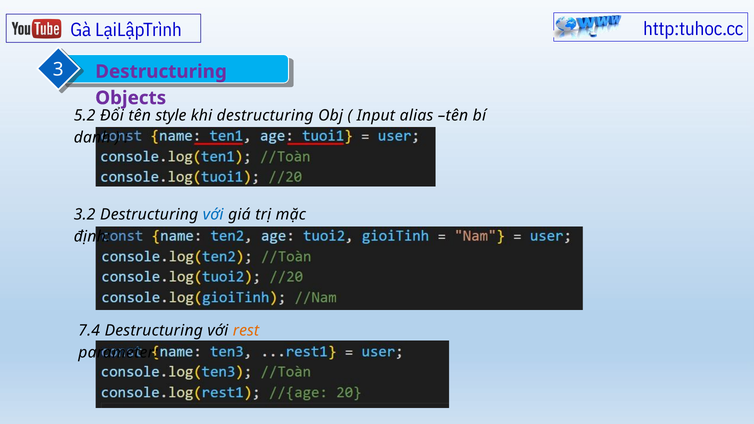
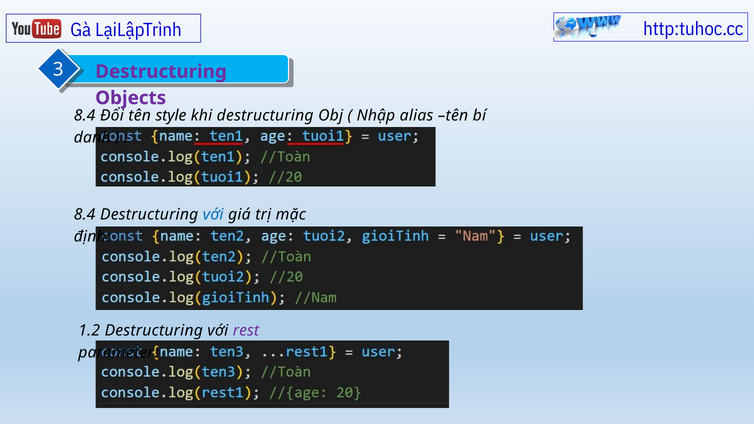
5.2 at (85, 116): 5.2 -> 8.4
Input: Input -> Nhập
3.2 at (85, 214): 3.2 -> 8.4
7.4: 7.4 -> 1.2
rest colour: orange -> purple
